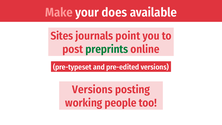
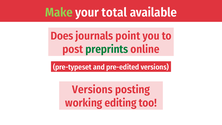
Make colour: pink -> light green
does: does -> total
Sites: Sites -> Does
people: people -> editing
